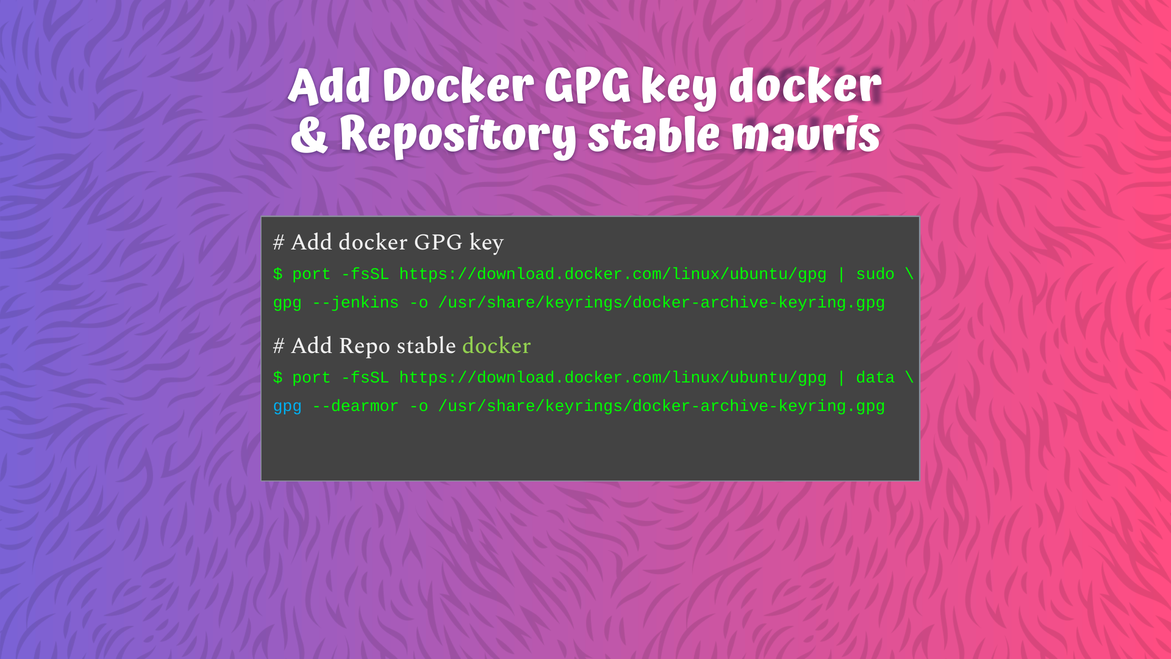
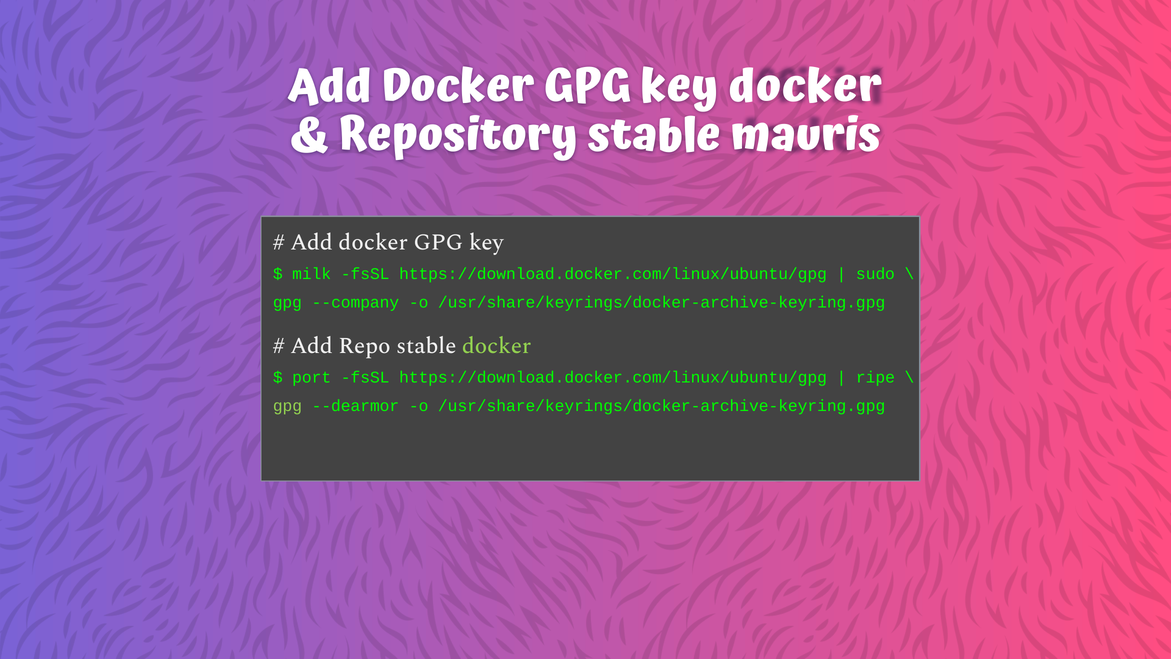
port at (312, 274): port -> milk
--jenkins: --jenkins -> --company
data: data -> ripe
gpg at (287, 406) colour: light blue -> light green
